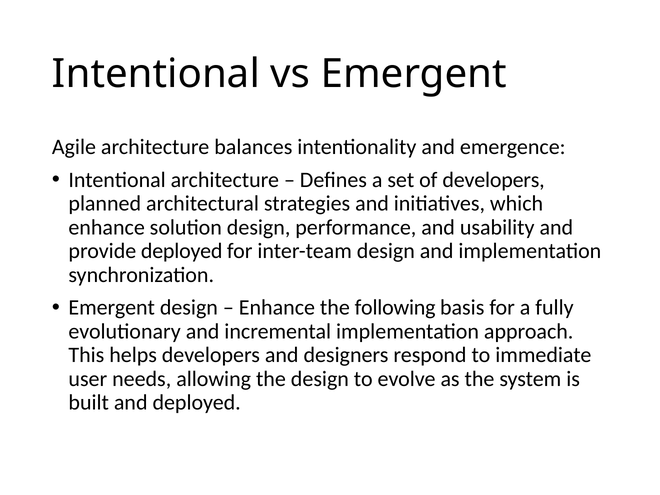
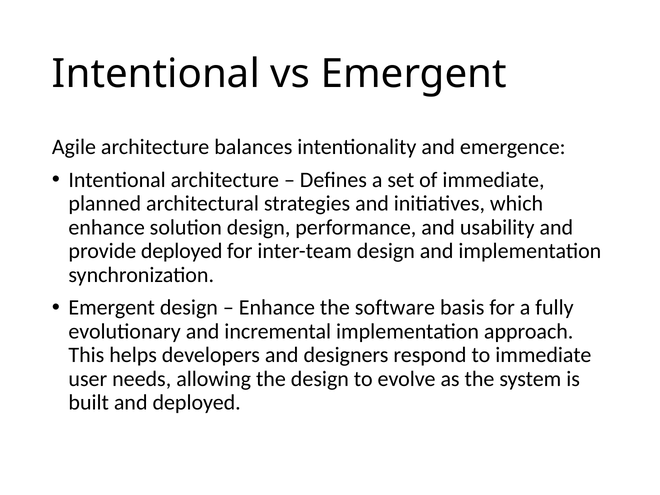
of developers: developers -> immediate
following: following -> software
